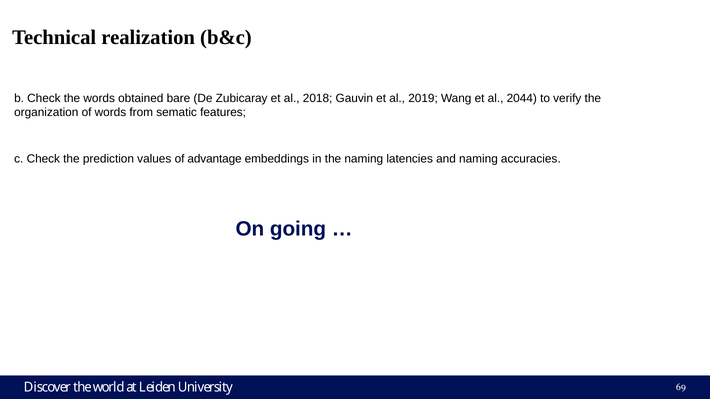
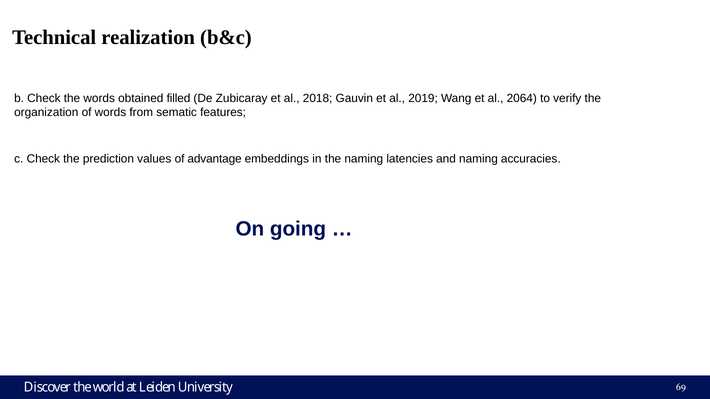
bare: bare -> filled
2044: 2044 -> 2064
